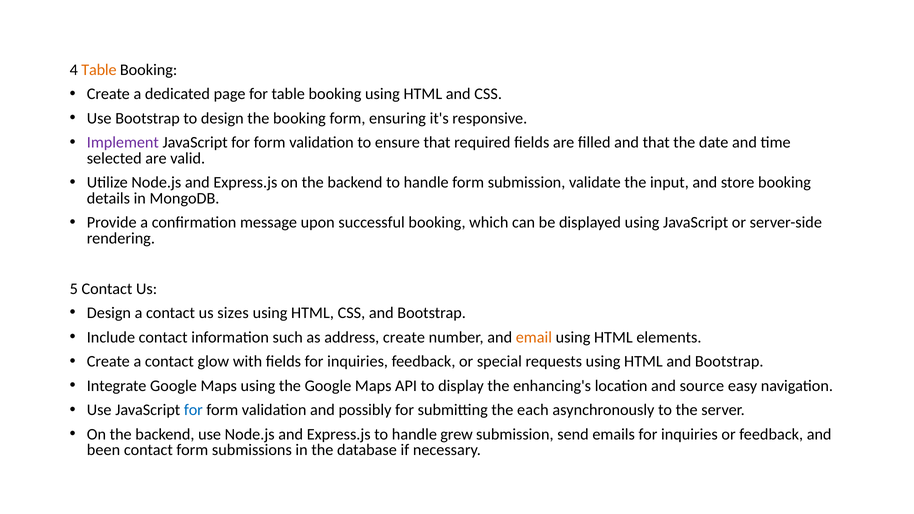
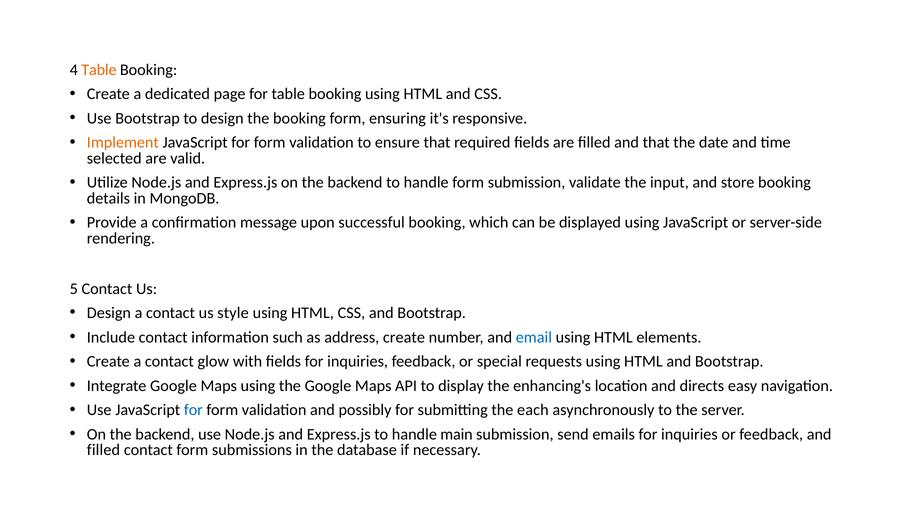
Implement colour: purple -> orange
sizes: sizes -> style
email colour: orange -> blue
source: source -> directs
grew: grew -> main
been at (103, 450): been -> filled
